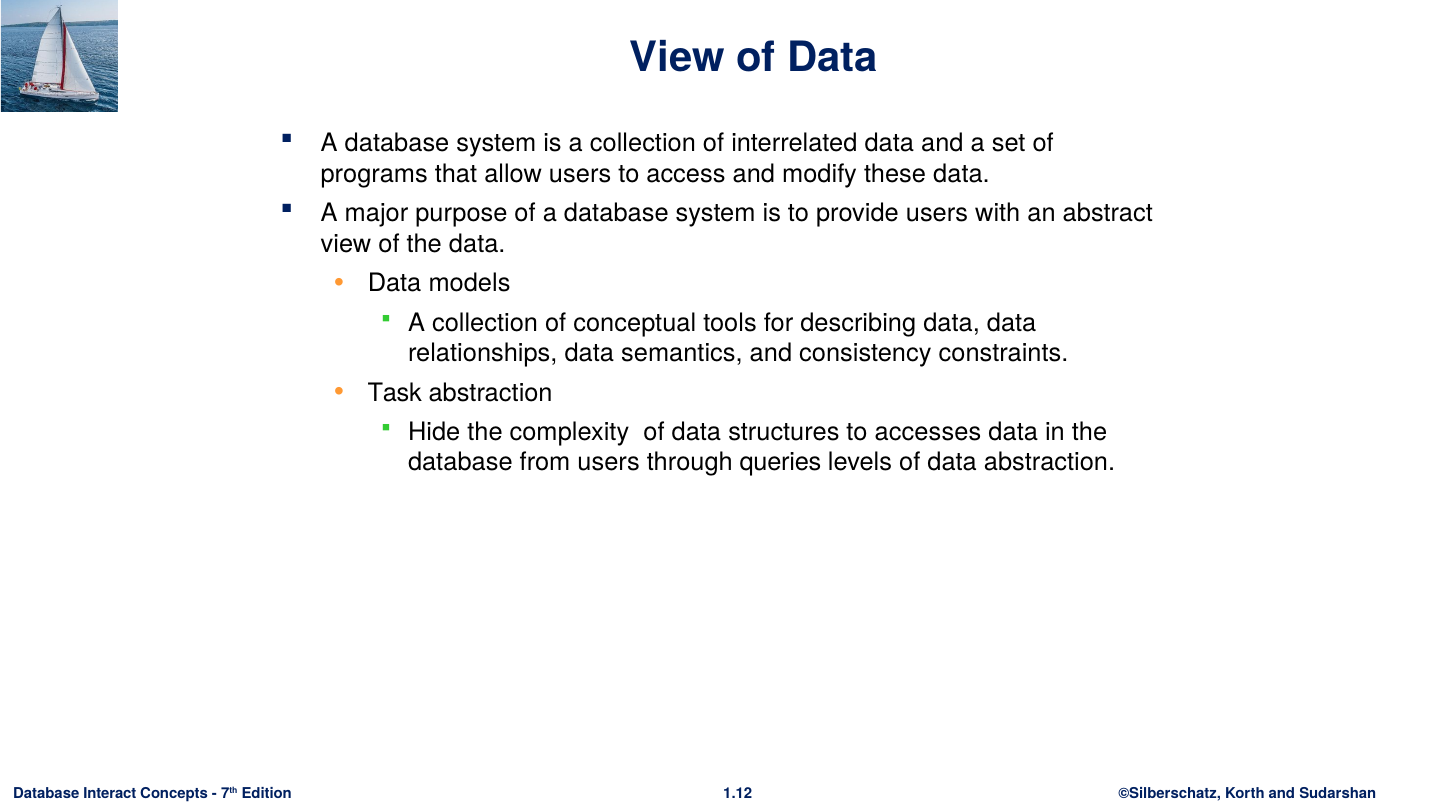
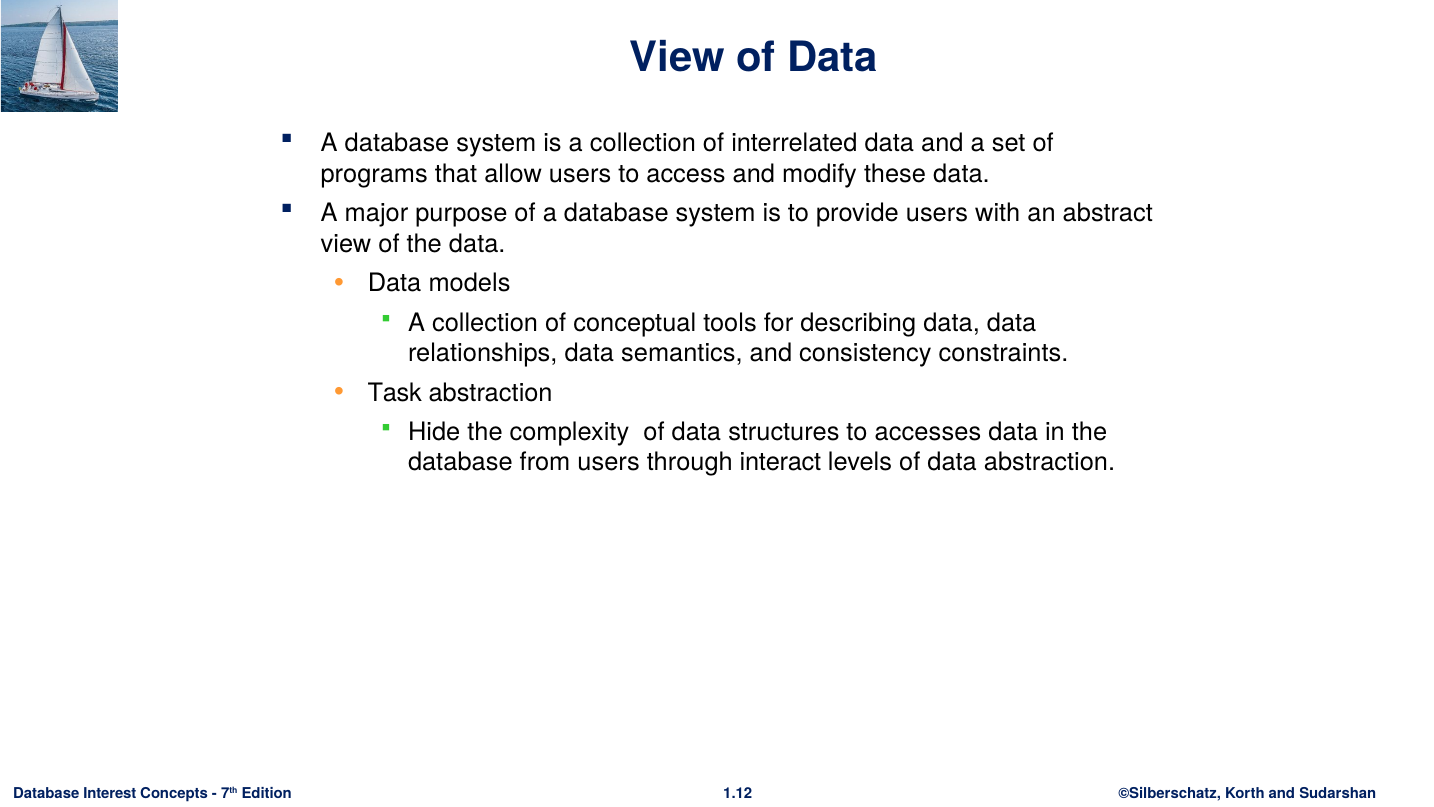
queries: queries -> interact
Interact: Interact -> Interest
